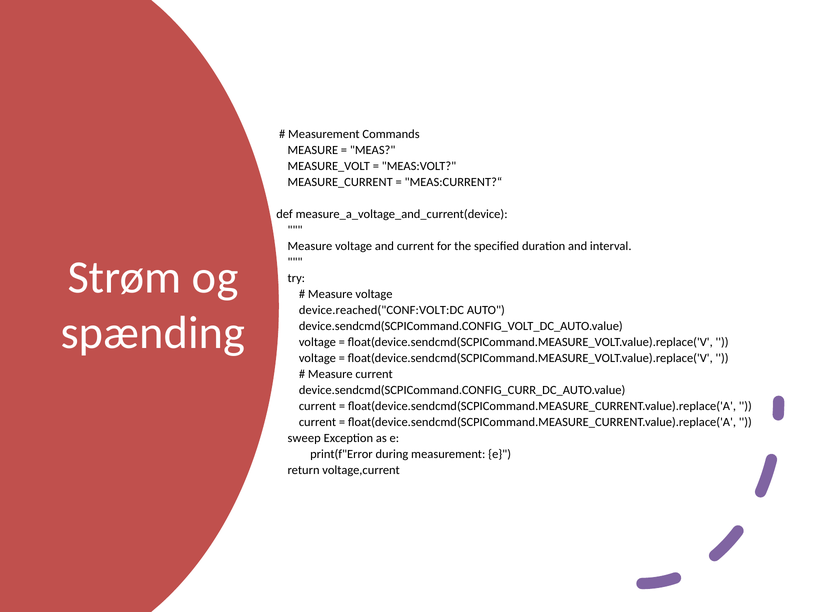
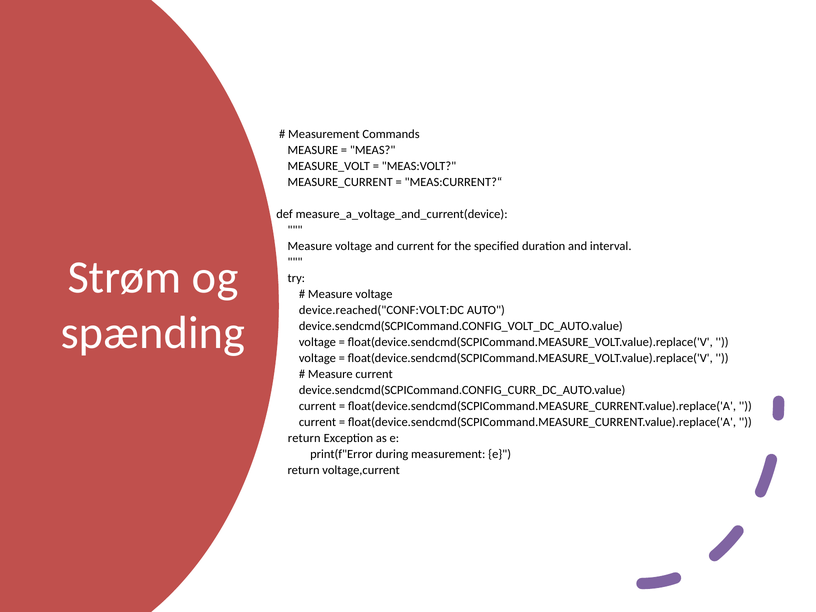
sweep at (304, 438): sweep -> return
